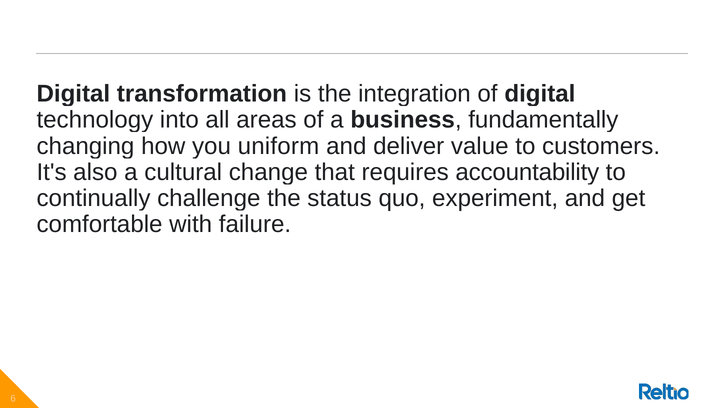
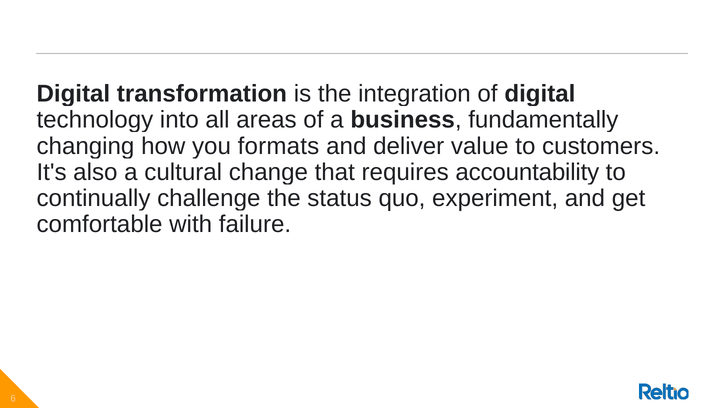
uniform: uniform -> formats
